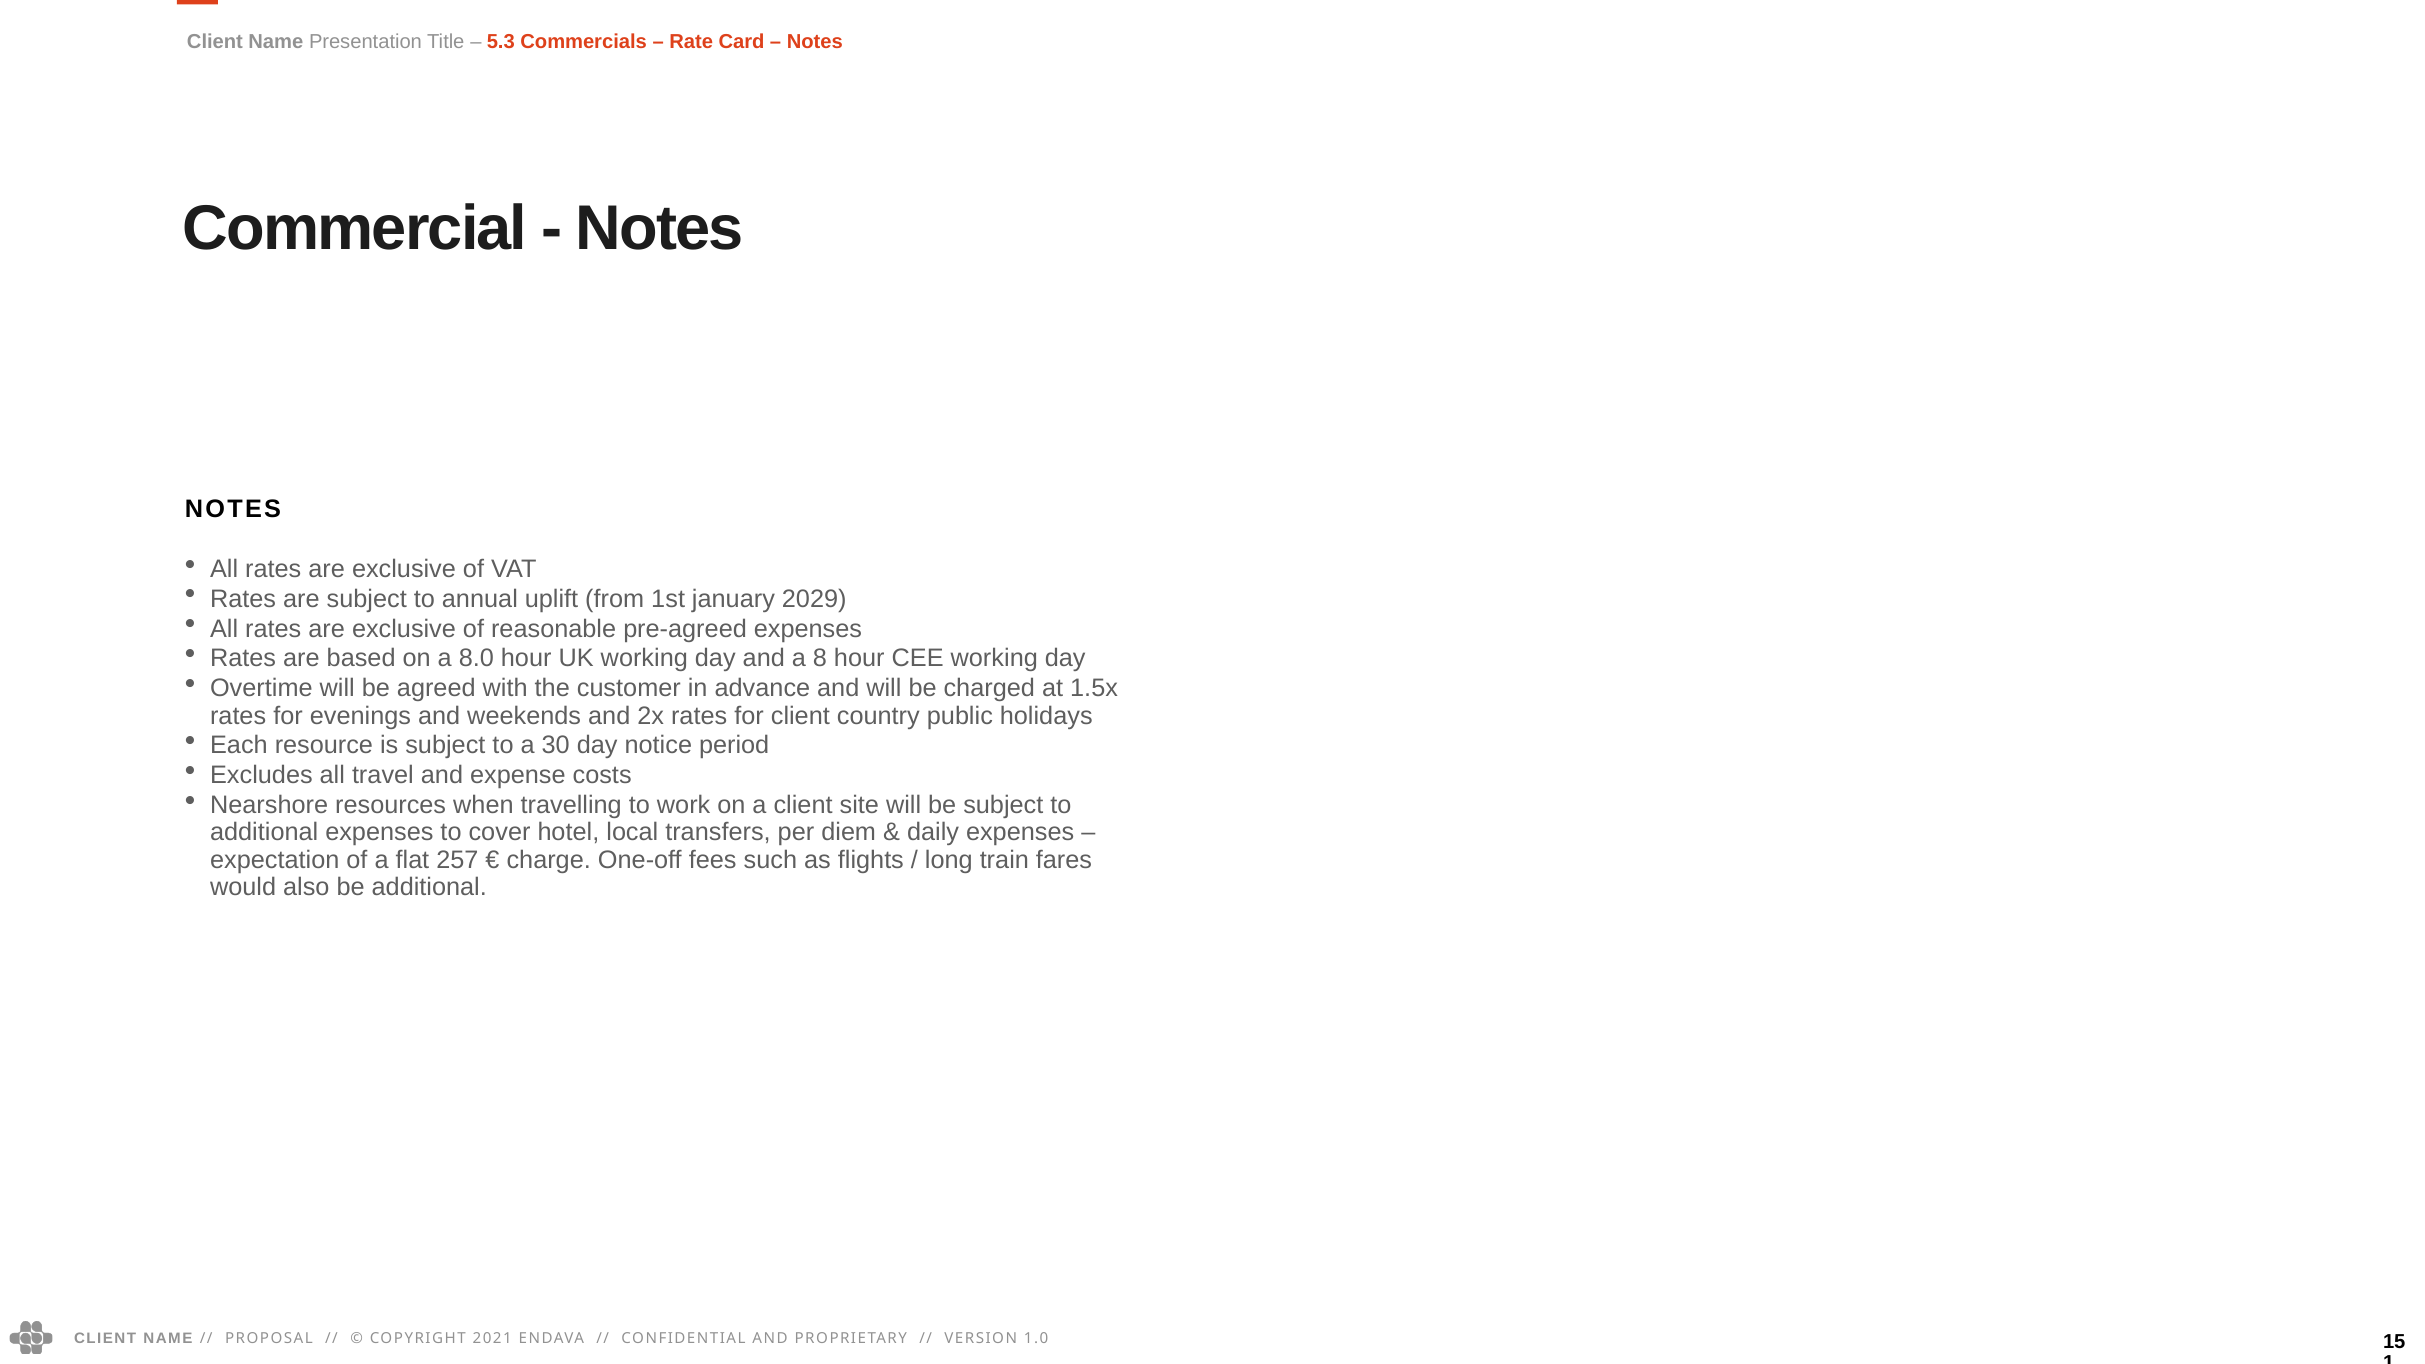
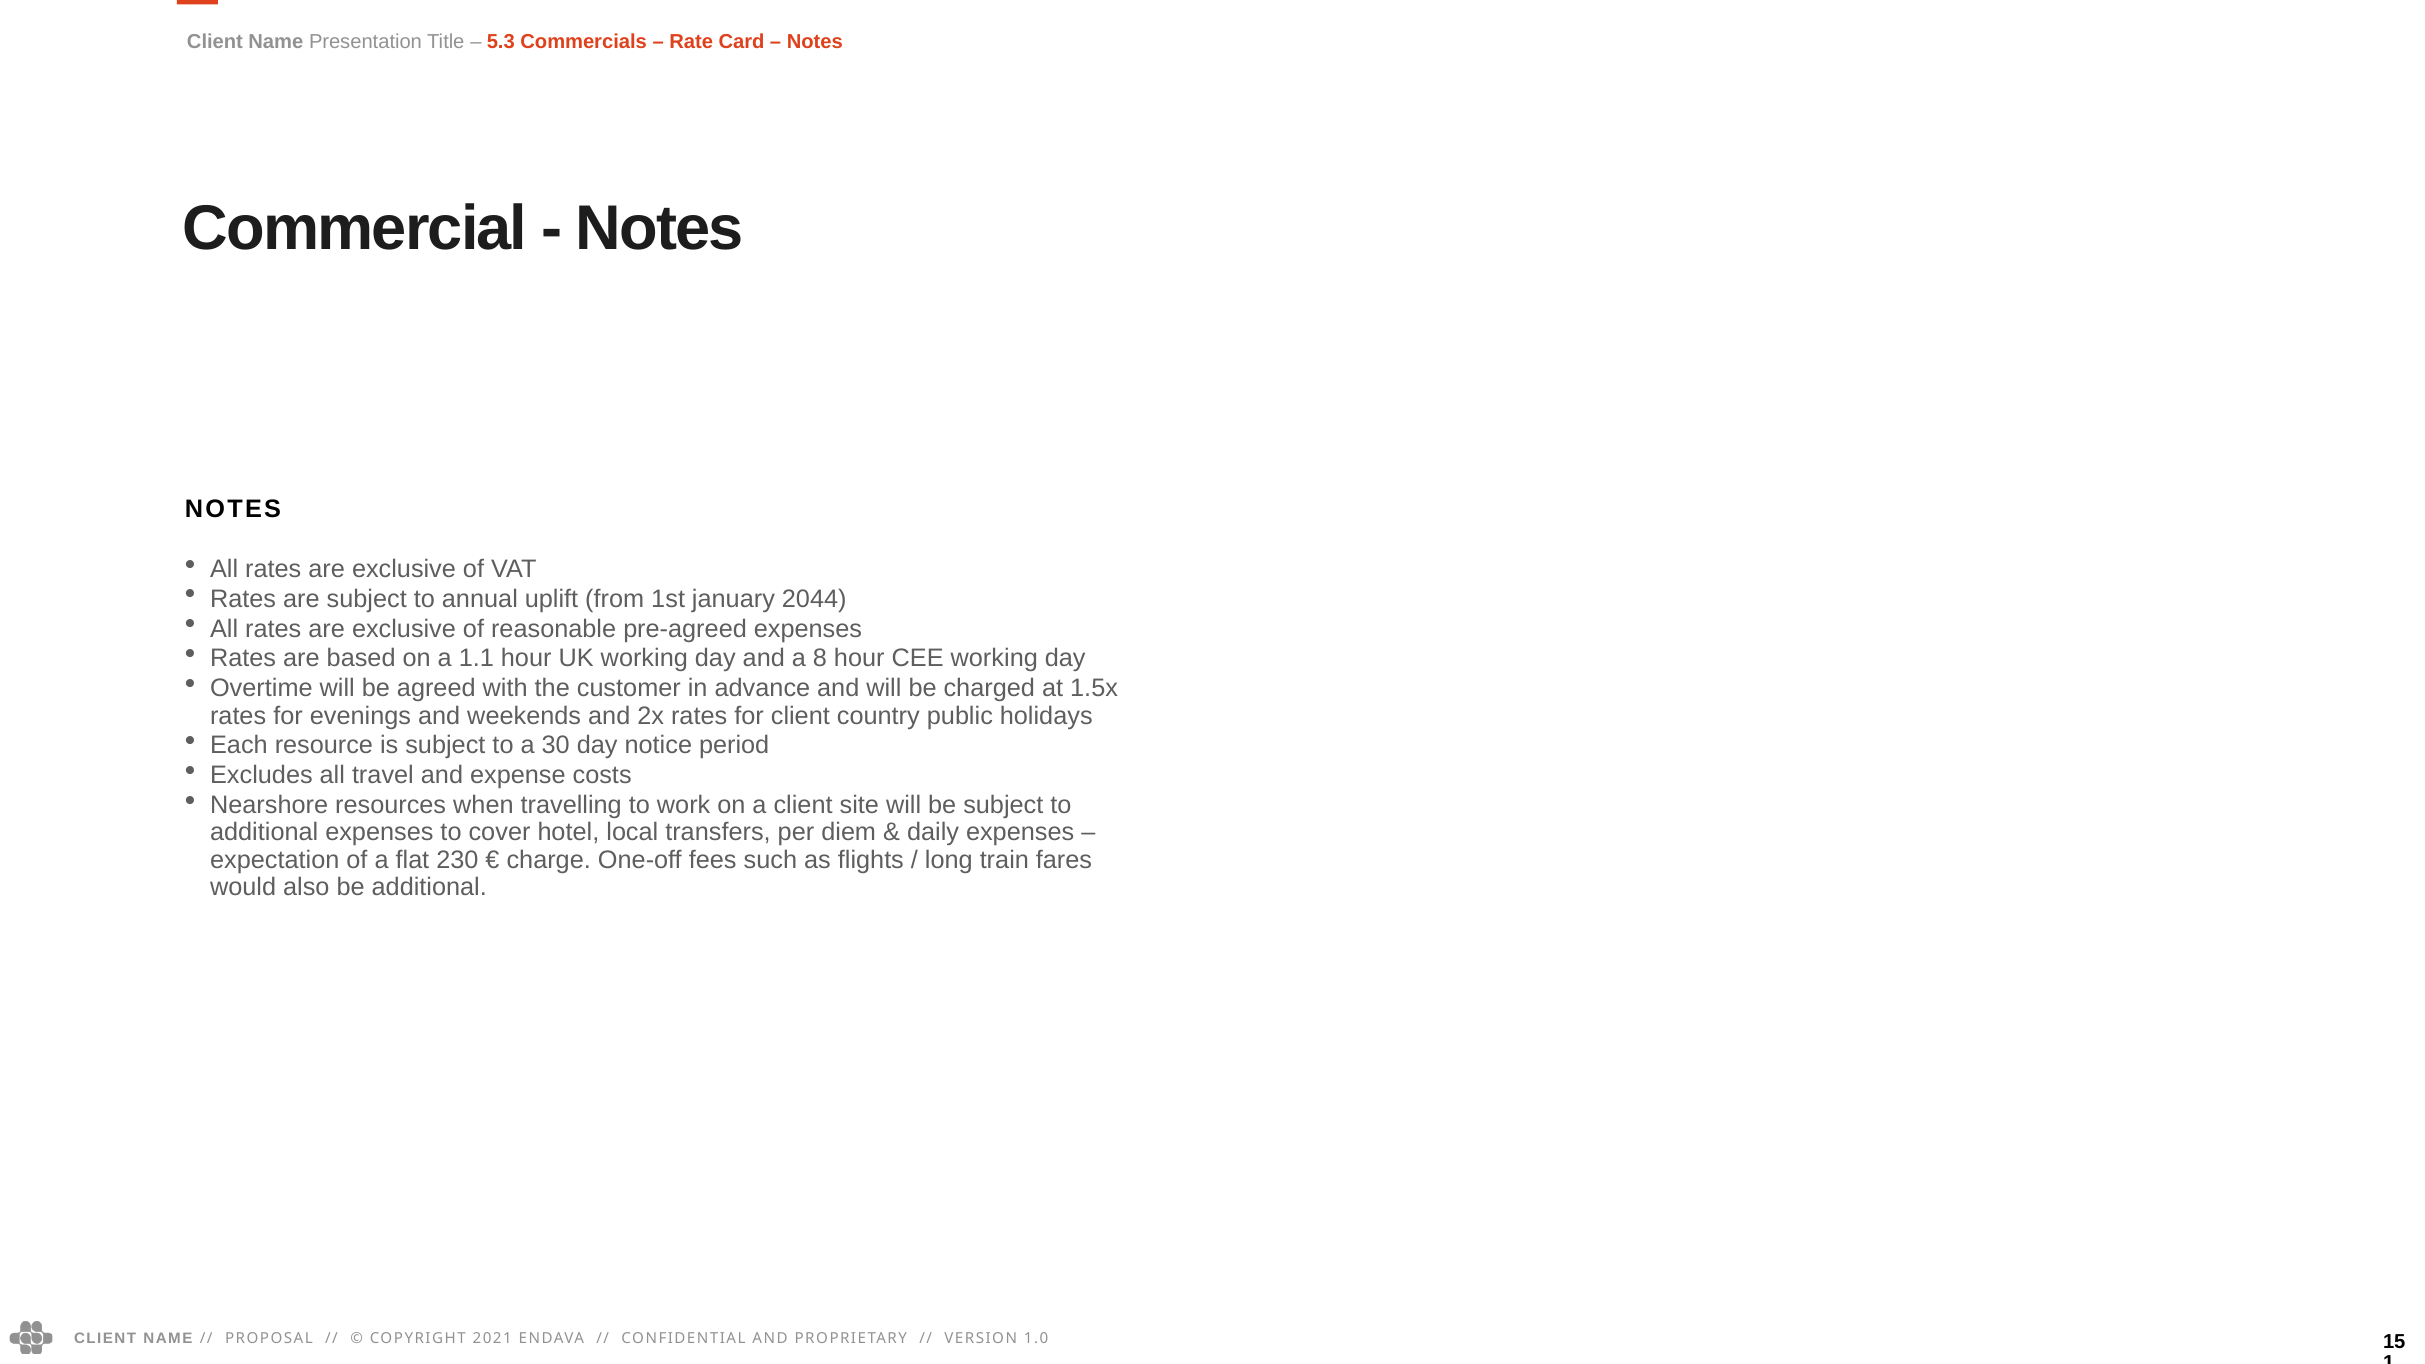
2029: 2029 -> 2044
8.0: 8.0 -> 1.1
257: 257 -> 230
